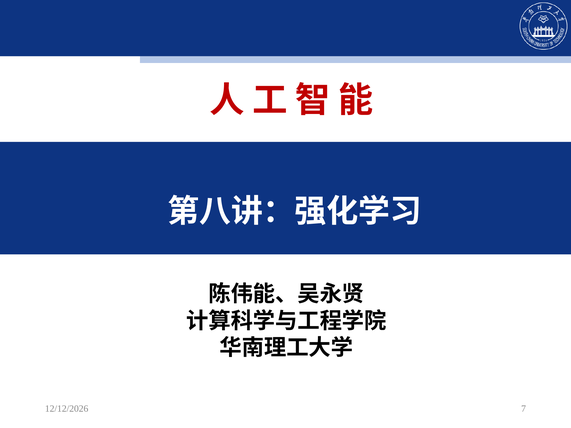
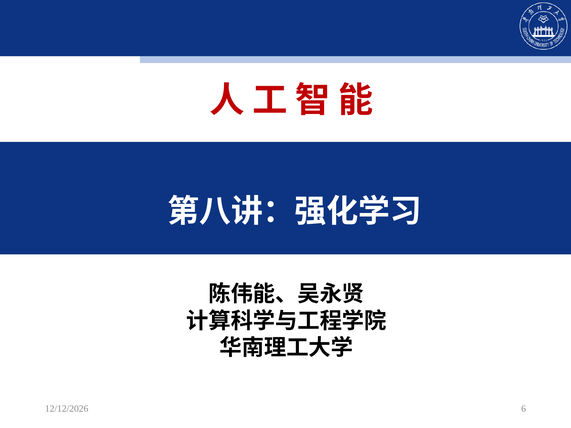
7: 7 -> 6
